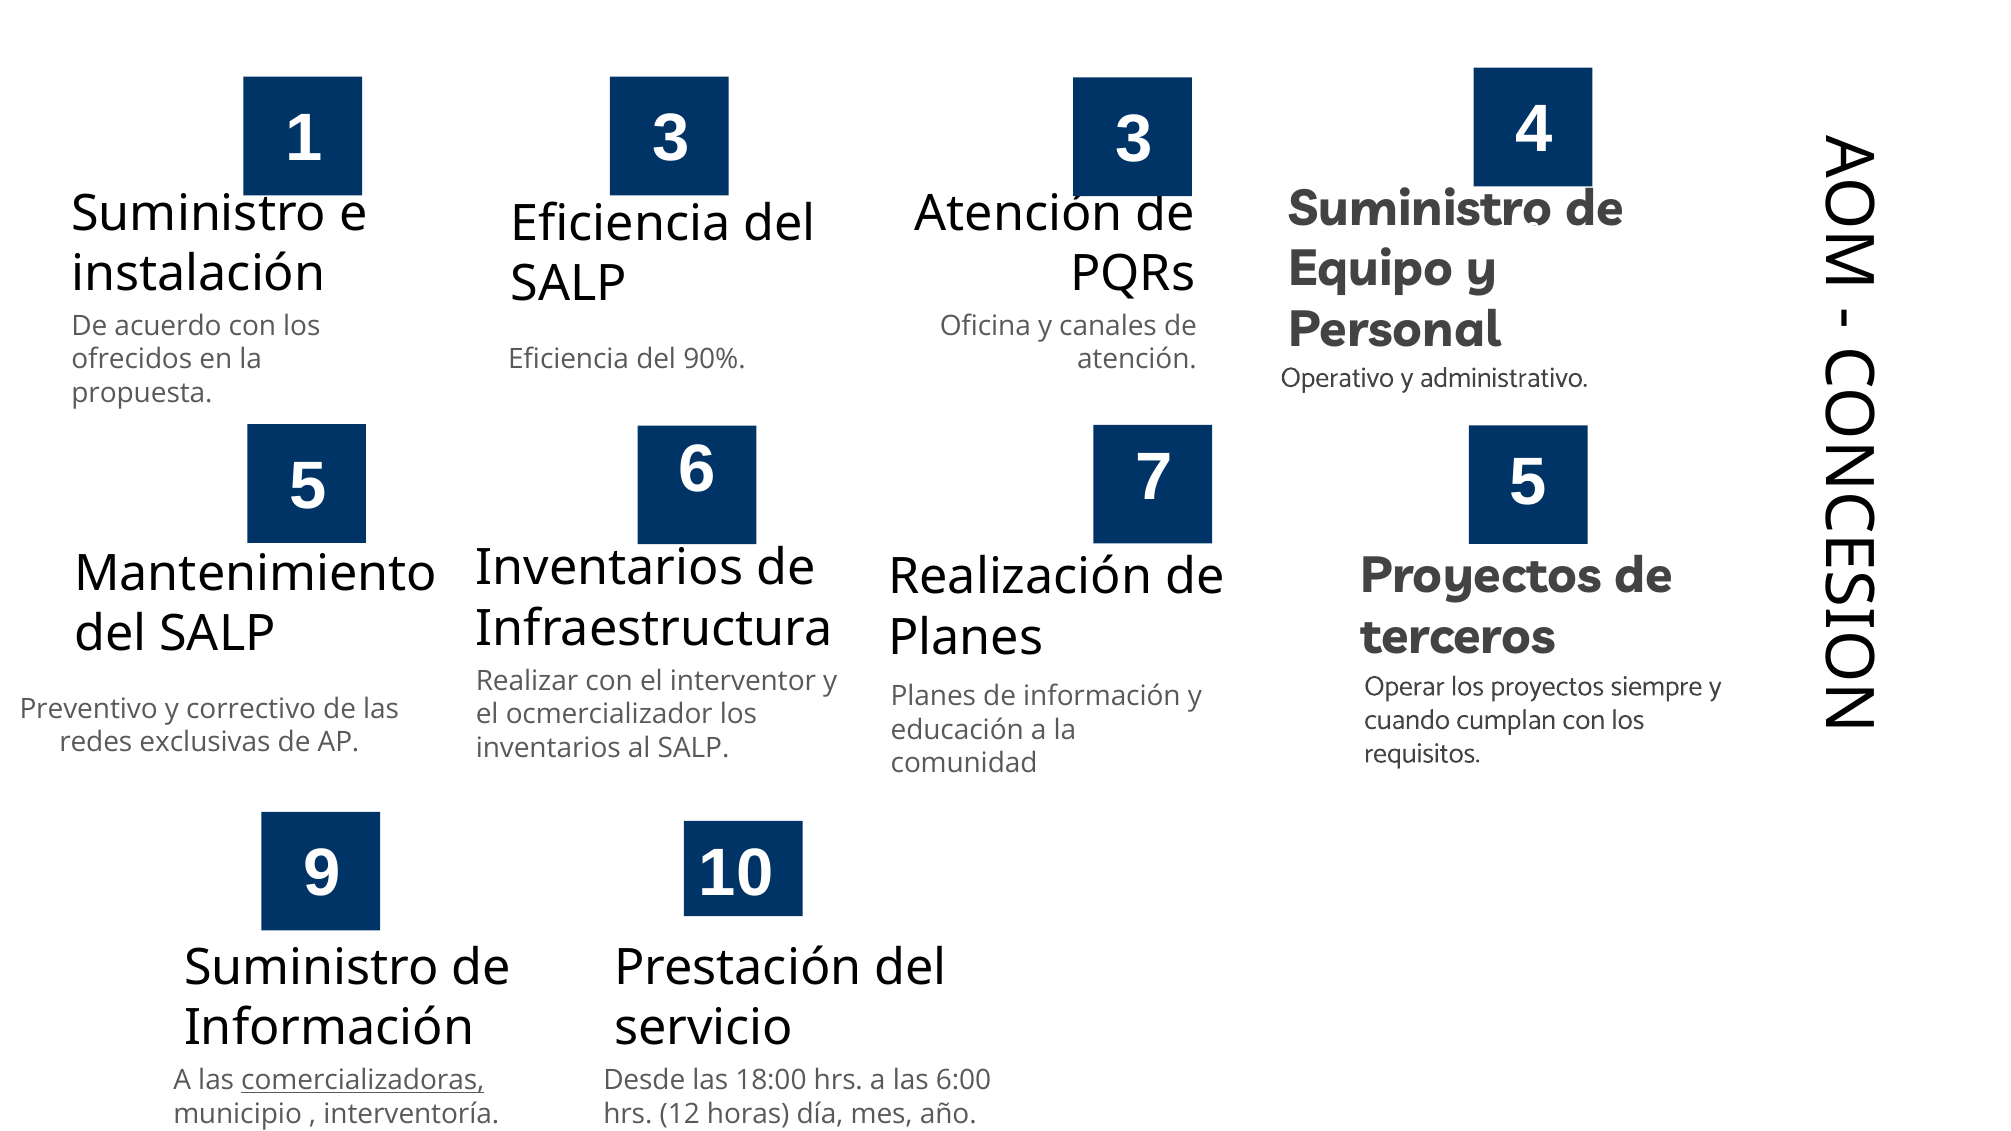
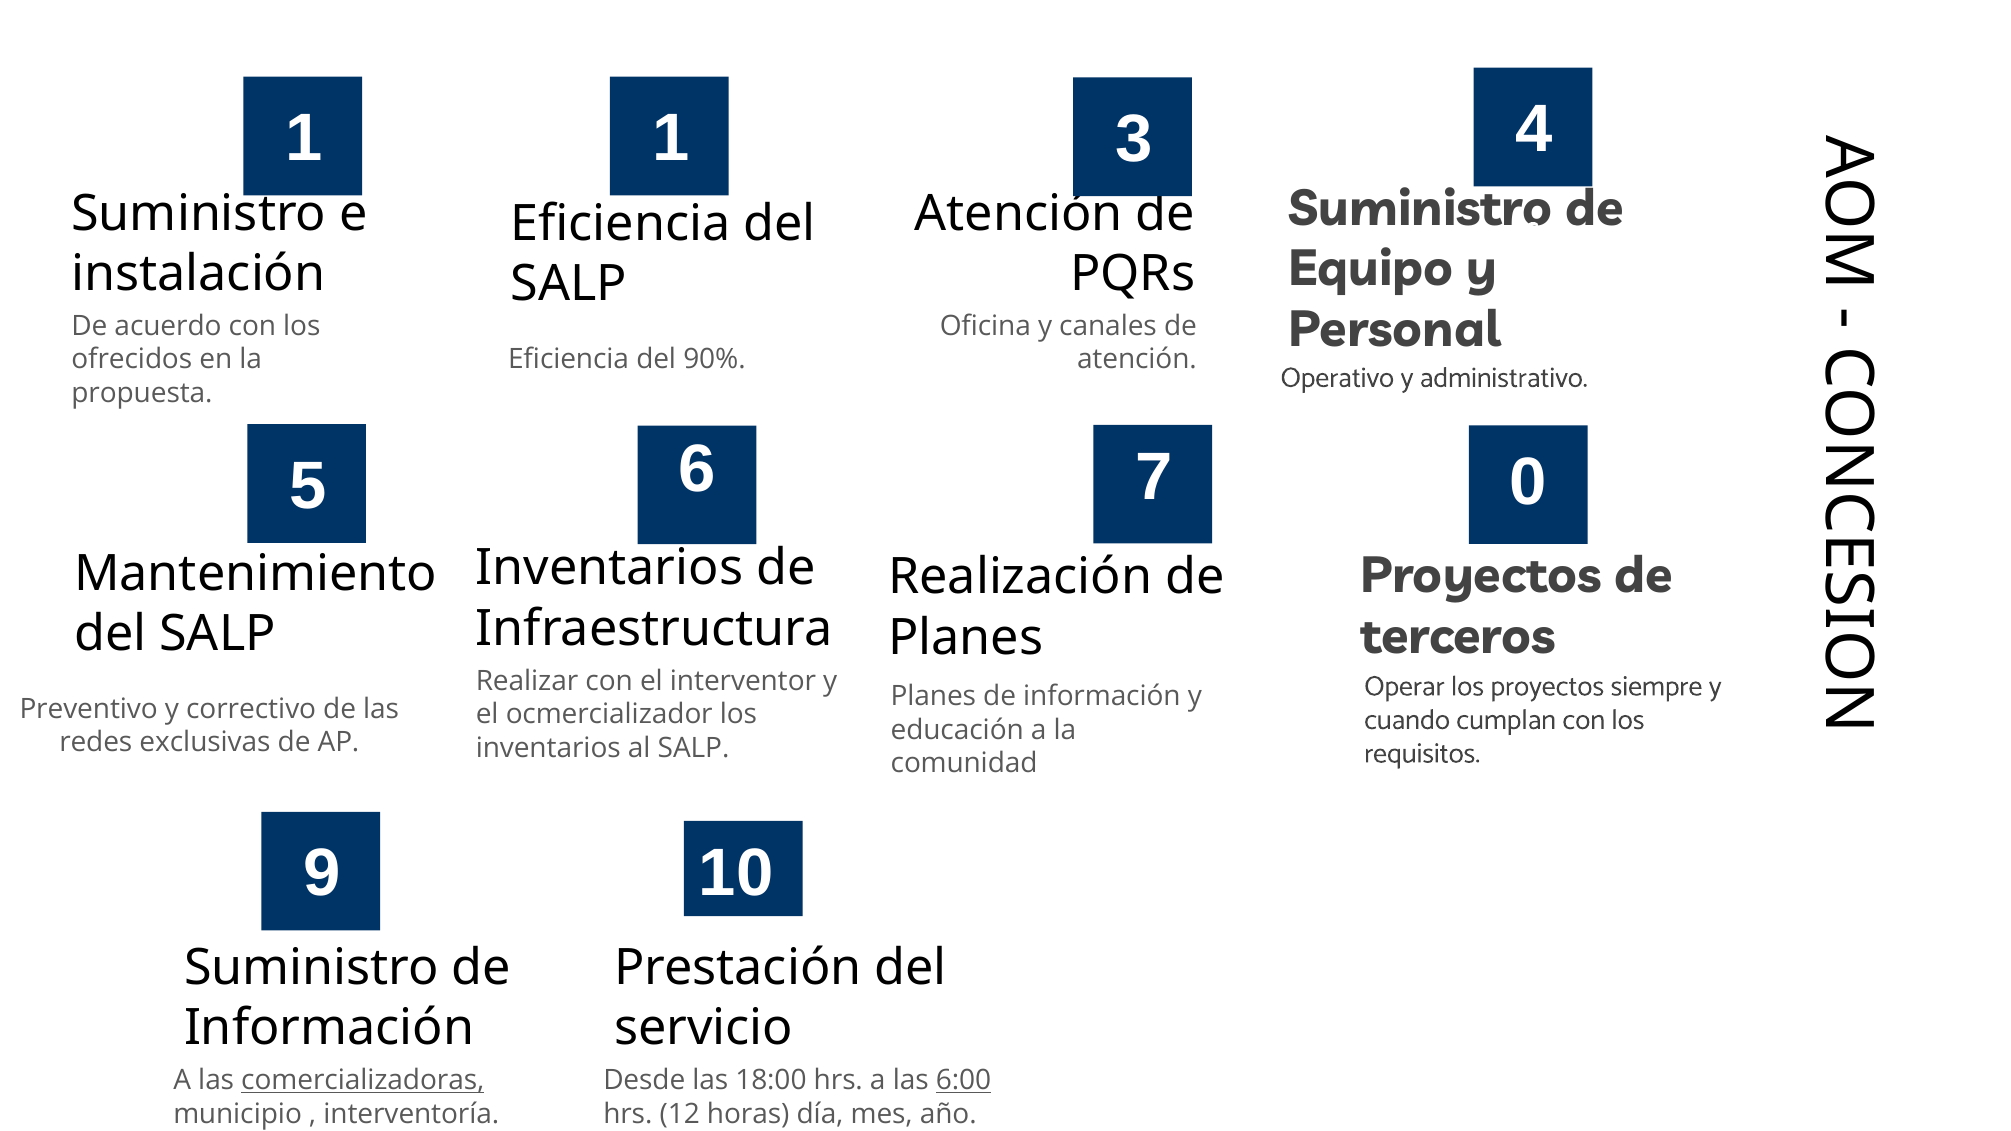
1 3: 3 -> 1
7 5: 5 -> 0
6:00 underline: none -> present
